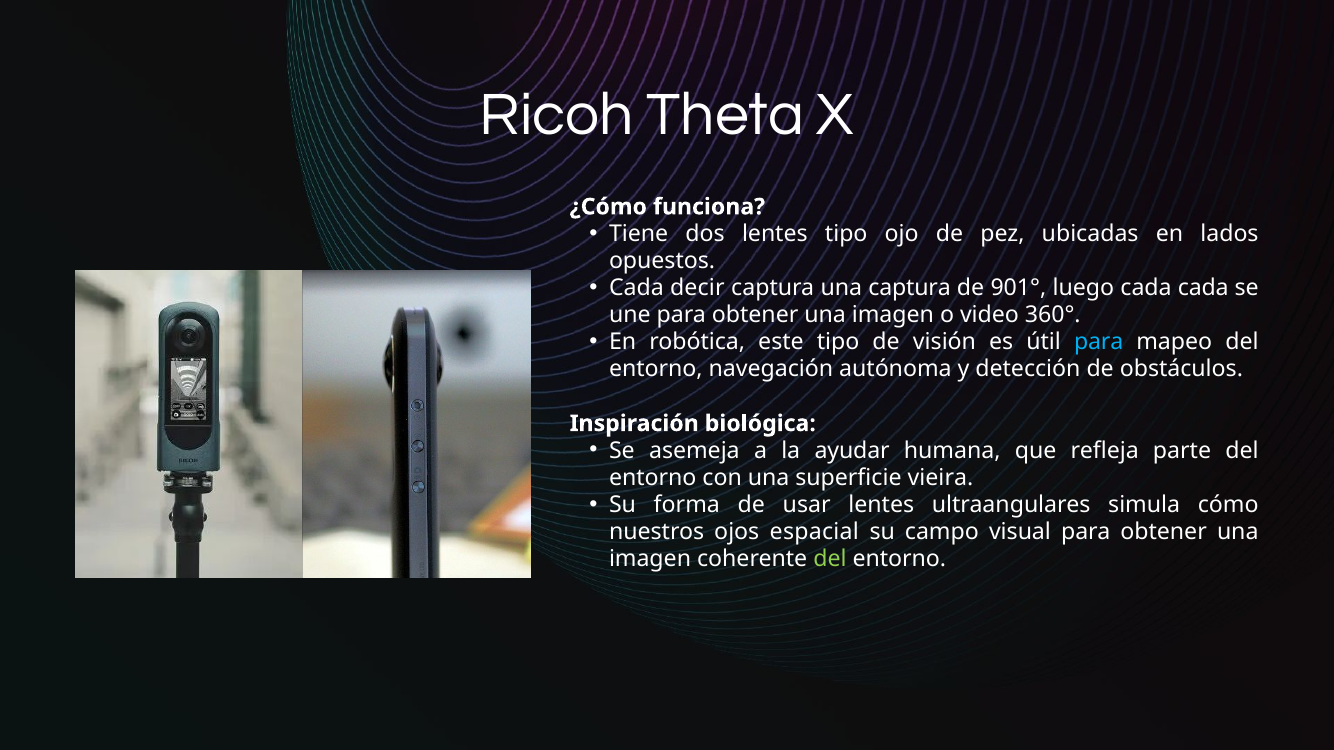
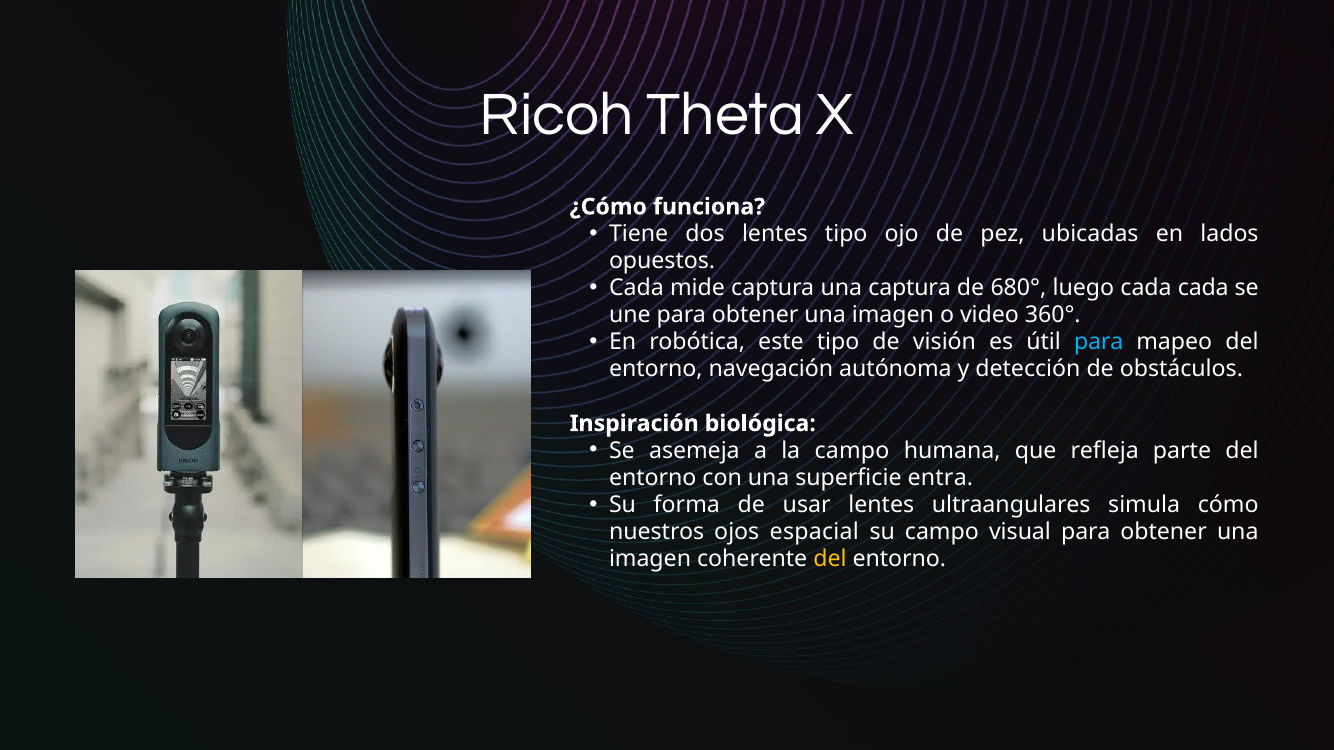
decir: decir -> mide
901°: 901° -> 680°
la ayudar: ayudar -> campo
vieira: vieira -> entra
del at (830, 559) colour: light green -> yellow
